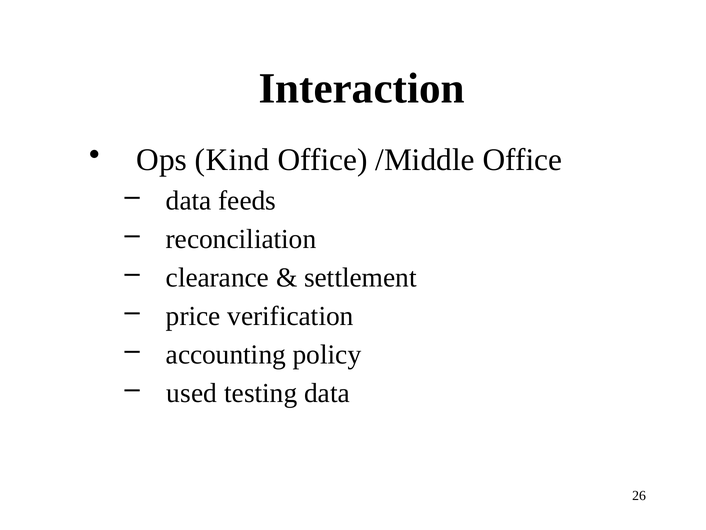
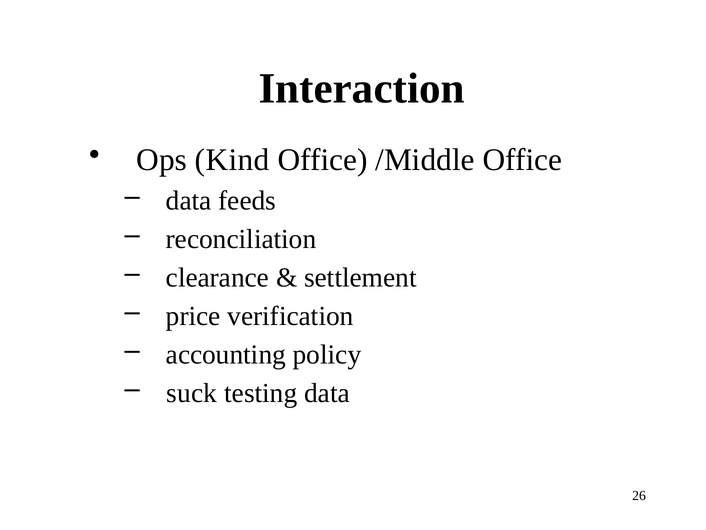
used: used -> suck
